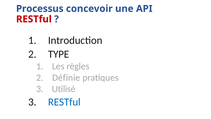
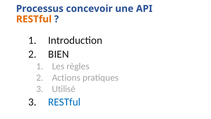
RESTful at (34, 19) colour: red -> orange
TYPE: TYPE -> BIEN
Définie: Définie -> Actions
